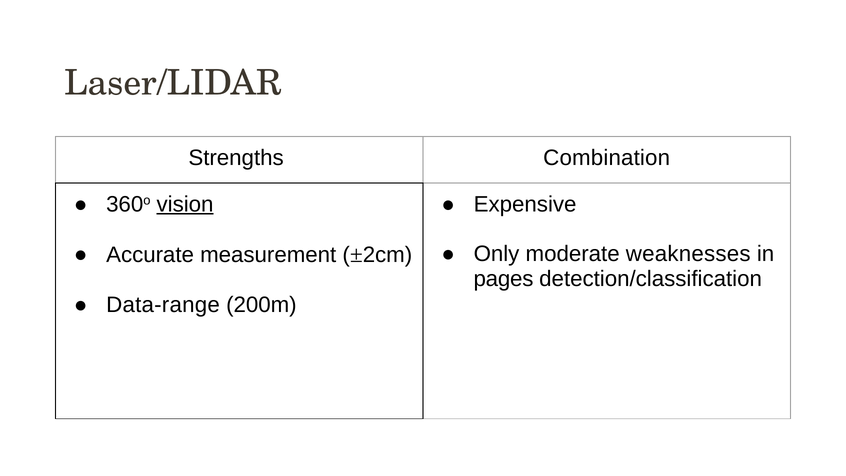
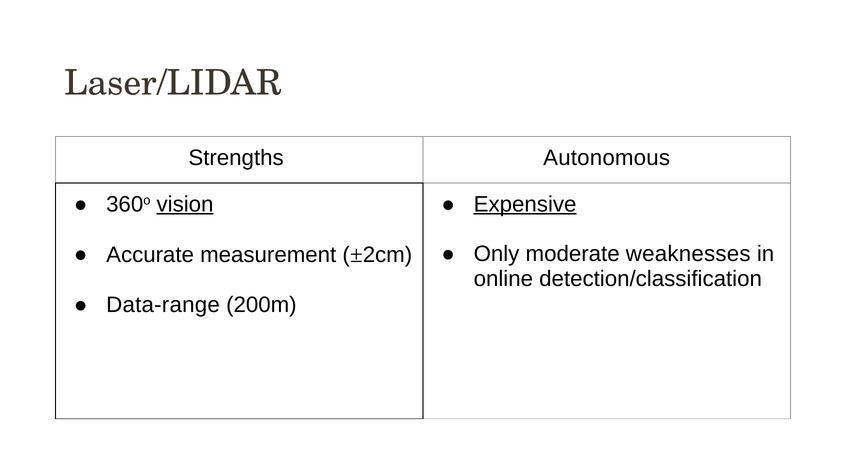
Combination: Combination -> Autonomous
Expensive underline: none -> present
pages: pages -> online
